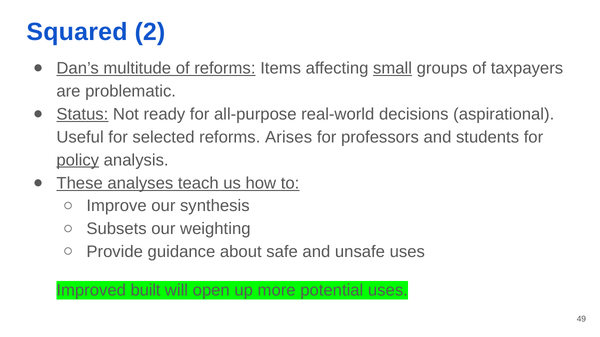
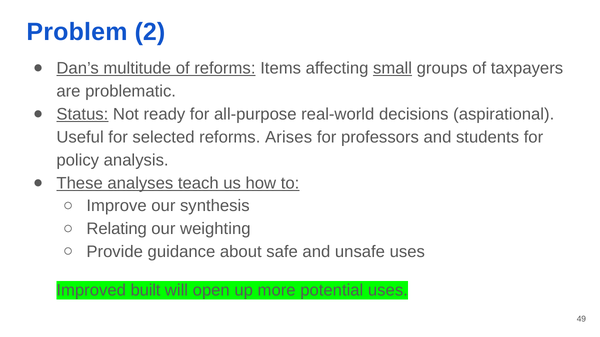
Squared: Squared -> Problem
policy underline: present -> none
Subsets: Subsets -> Relating
